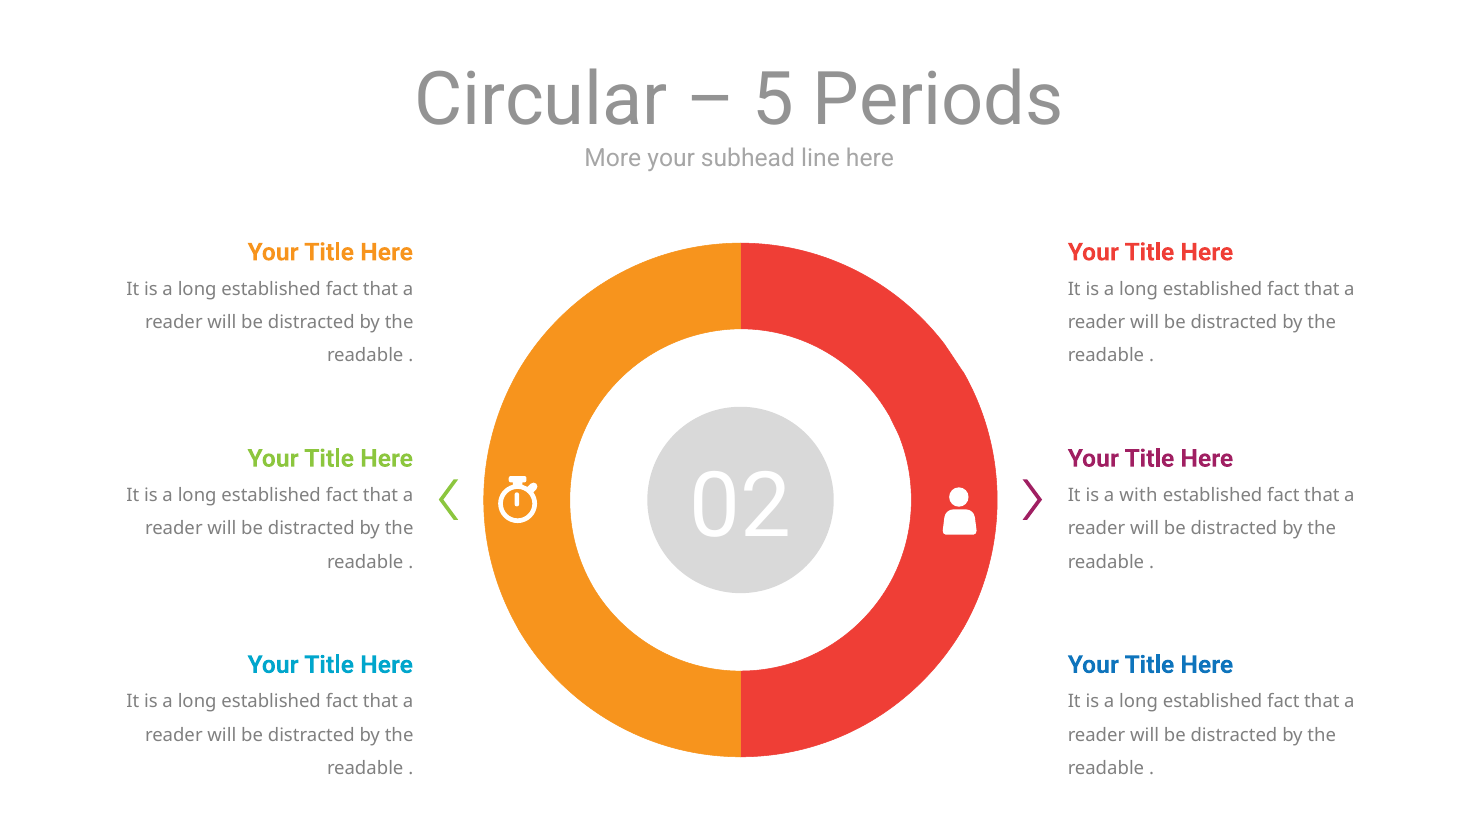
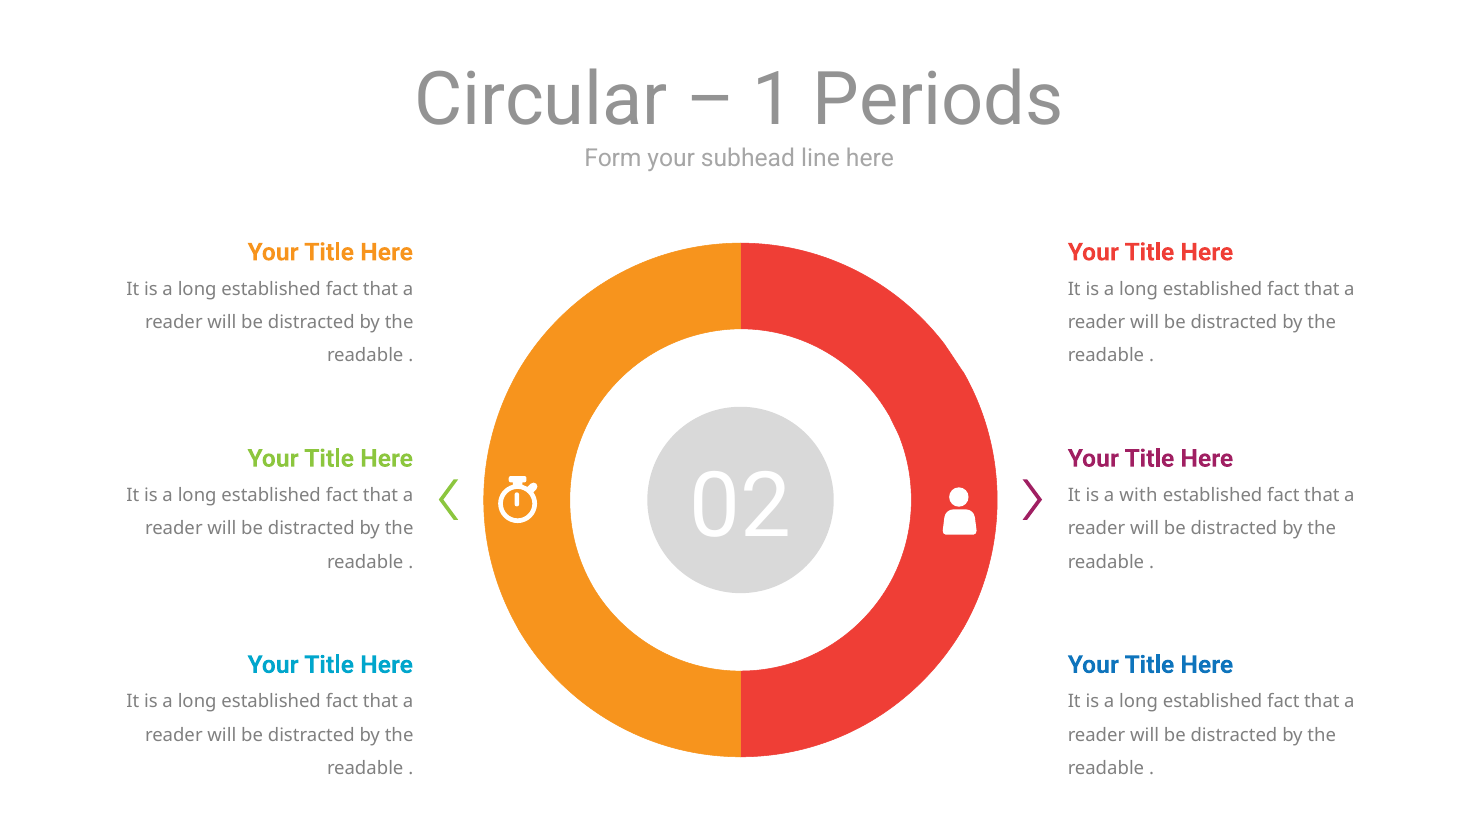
5: 5 -> 1
More: More -> Form
